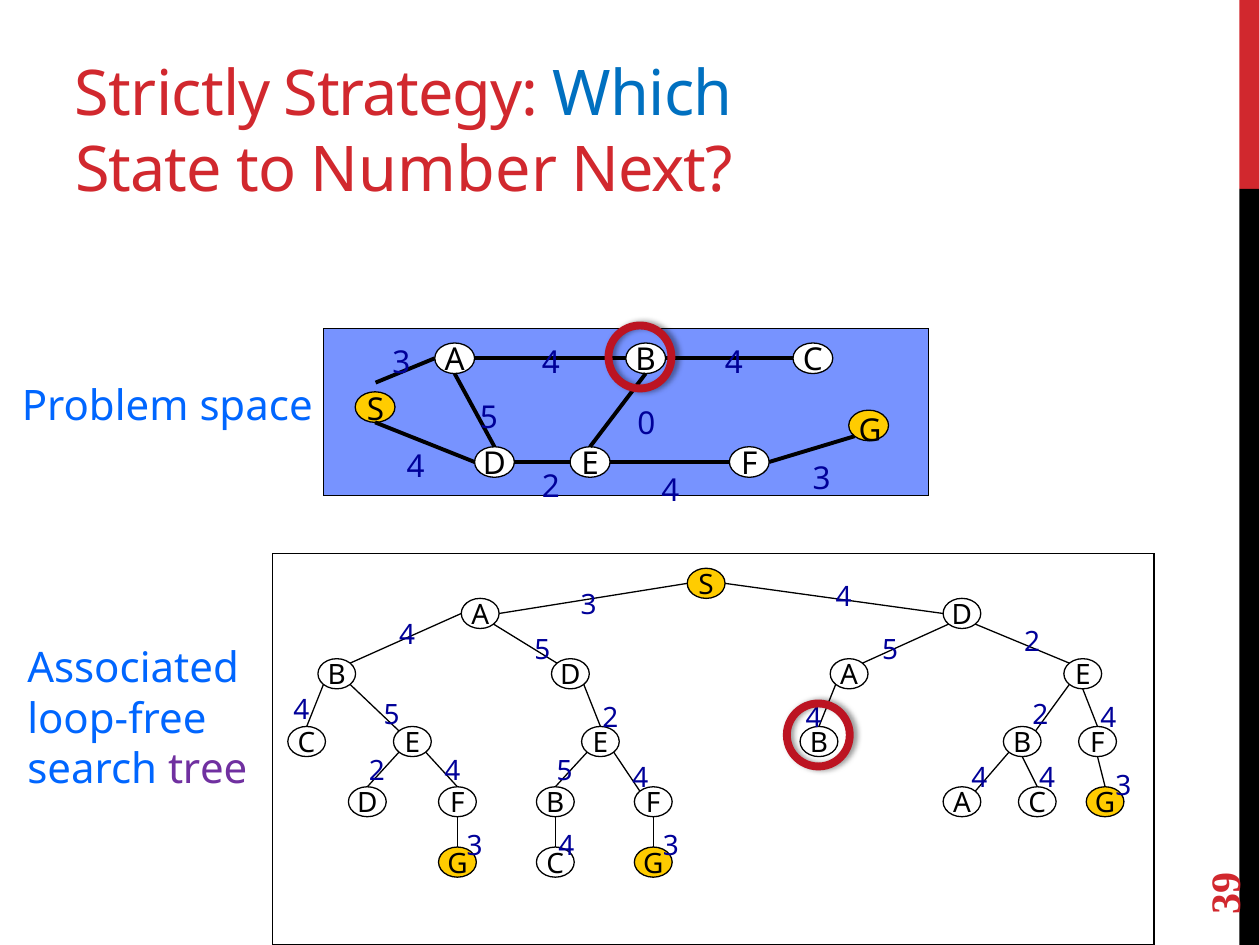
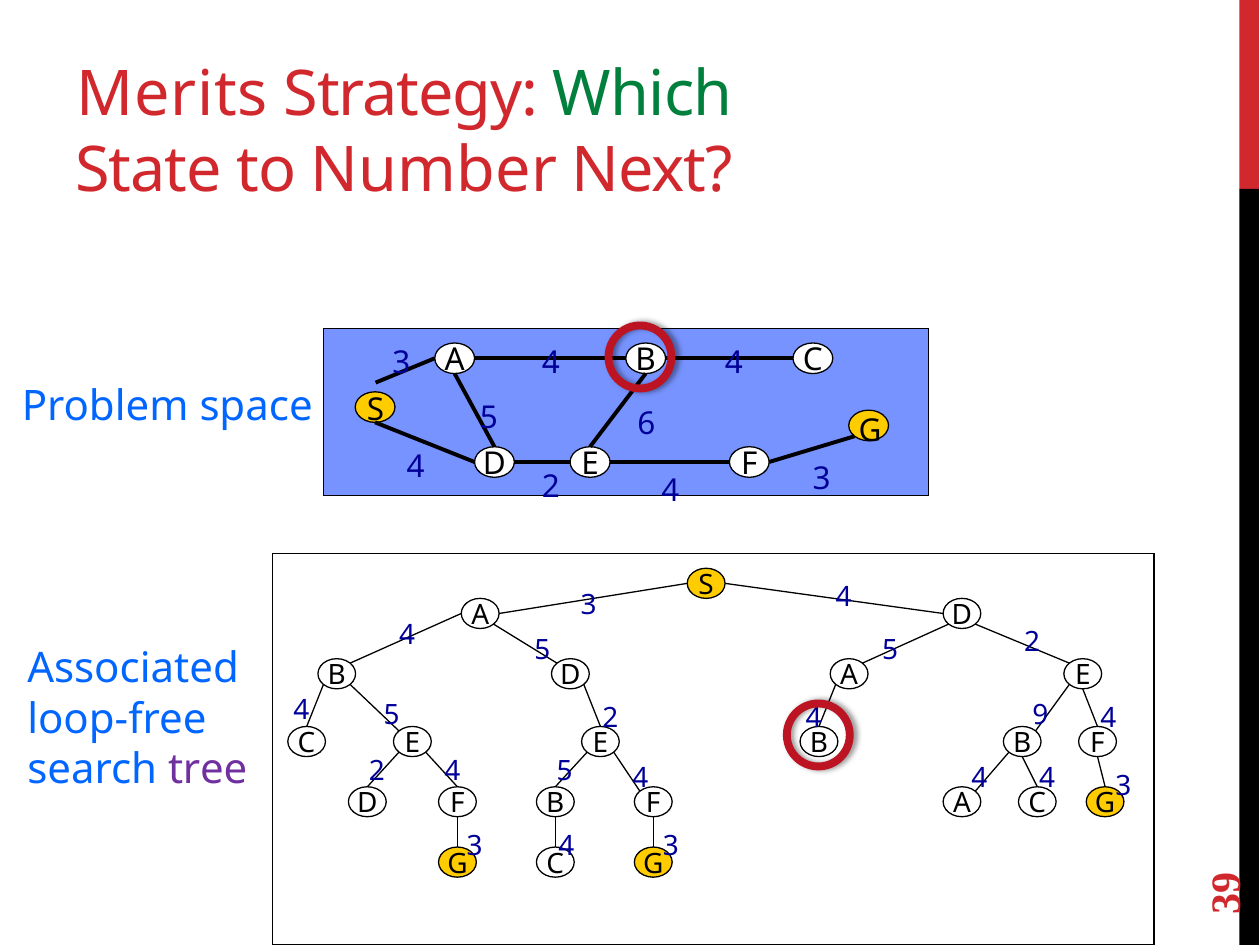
Strictly: Strictly -> Merits
Which colour: blue -> green
0: 0 -> 6
5 2: 2 -> 9
